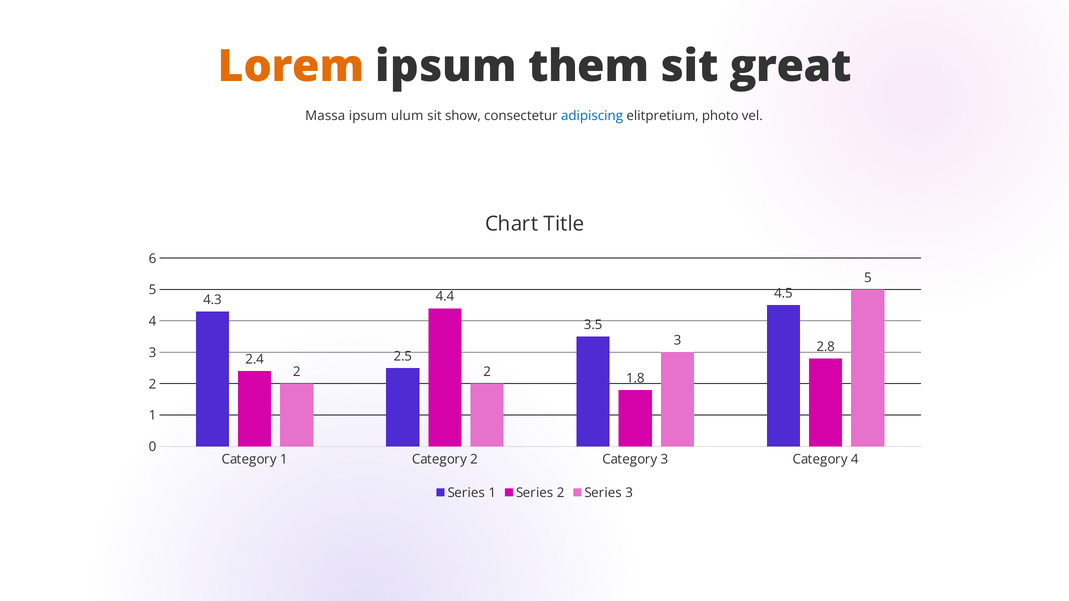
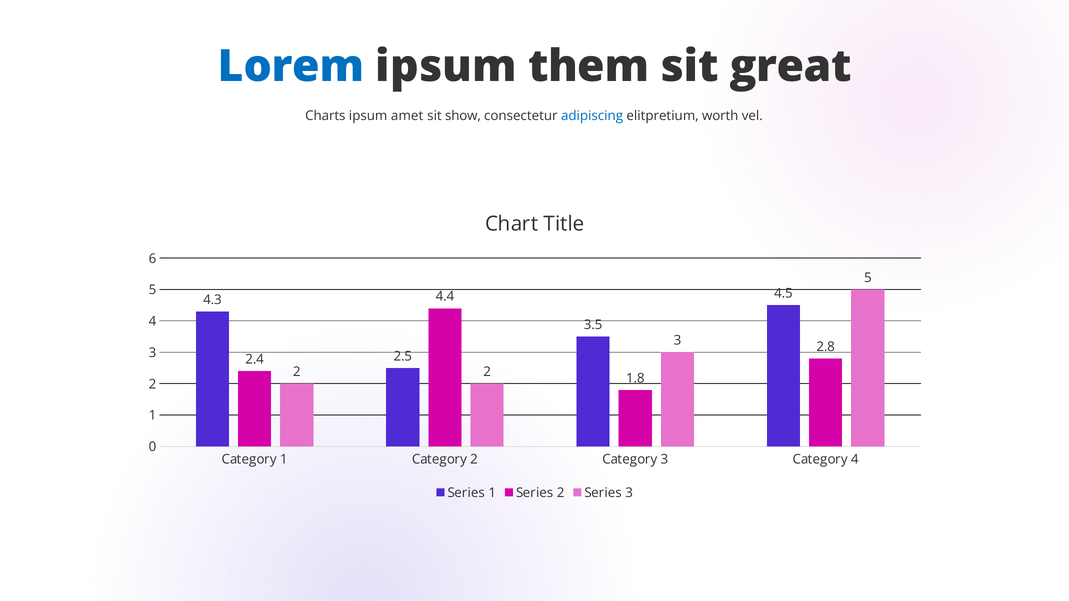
Lorem colour: orange -> blue
Massa: Massa -> Charts
ulum: ulum -> amet
photo: photo -> worth
